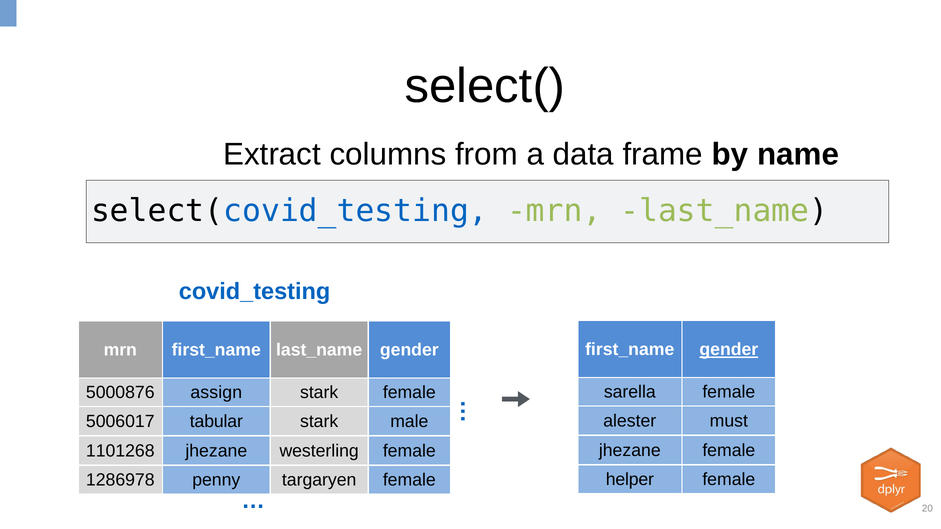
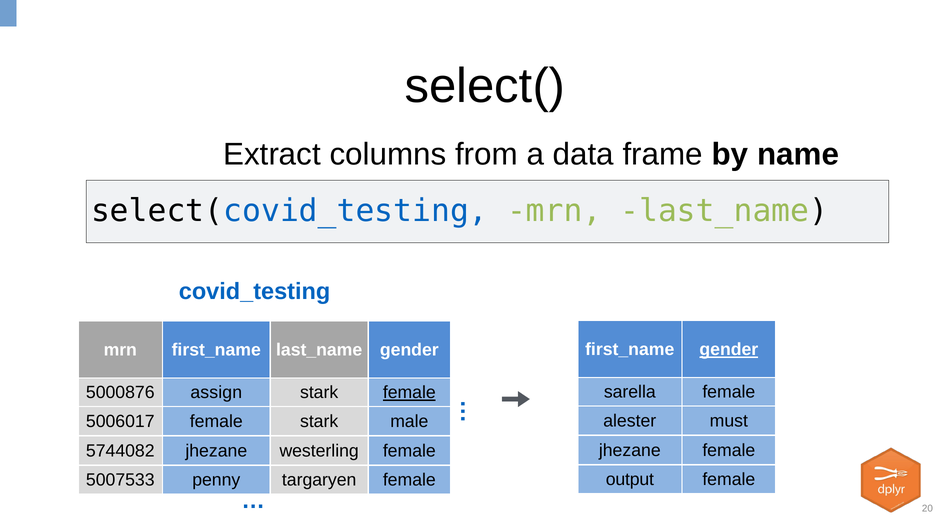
female at (409, 393) underline: none -> present
5006017 tabular: tabular -> female
1101268: 1101268 -> 5744082
helper: helper -> output
1286978: 1286978 -> 5007533
